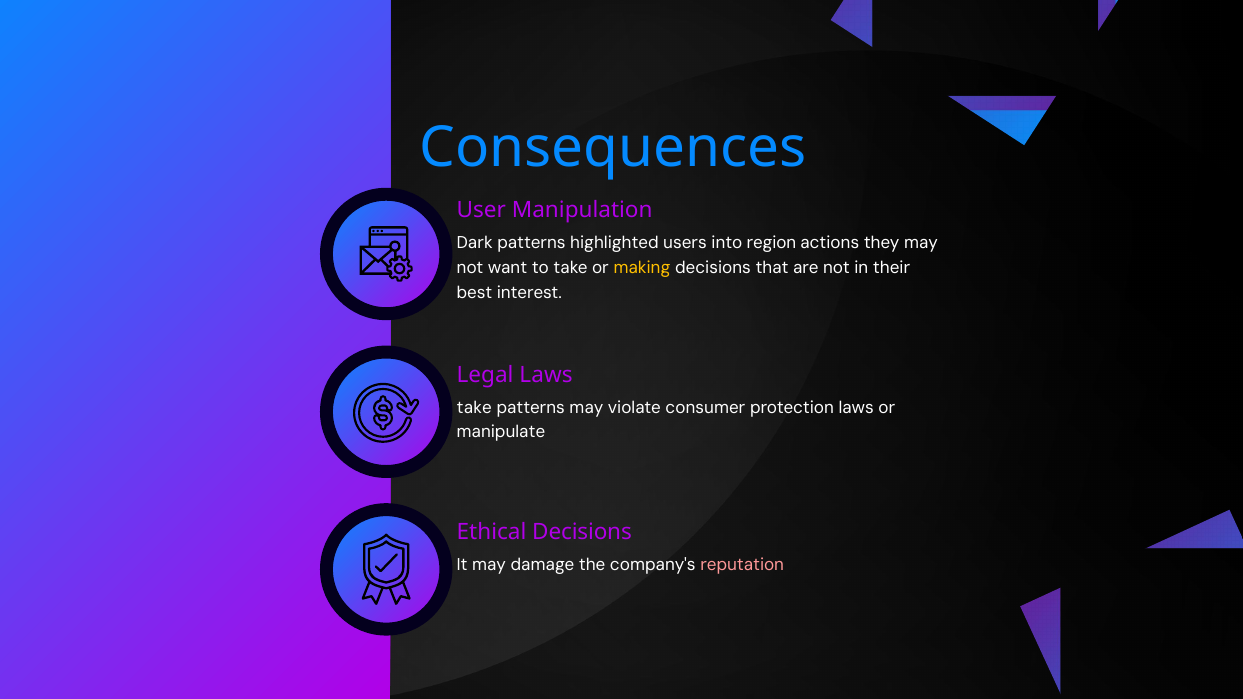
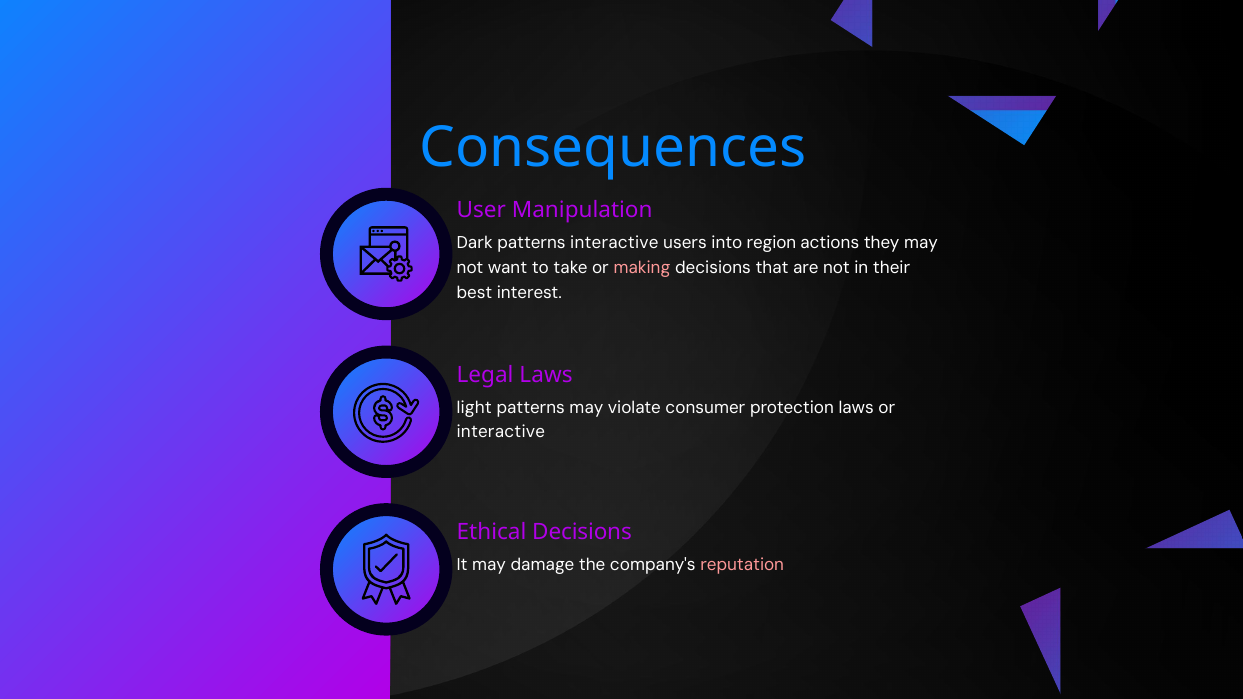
highlighted at (614, 243): highlighted -> interactive
making colour: yellow -> pink
take at (474, 408): take -> light
manipulate at (501, 432): manipulate -> interactive
